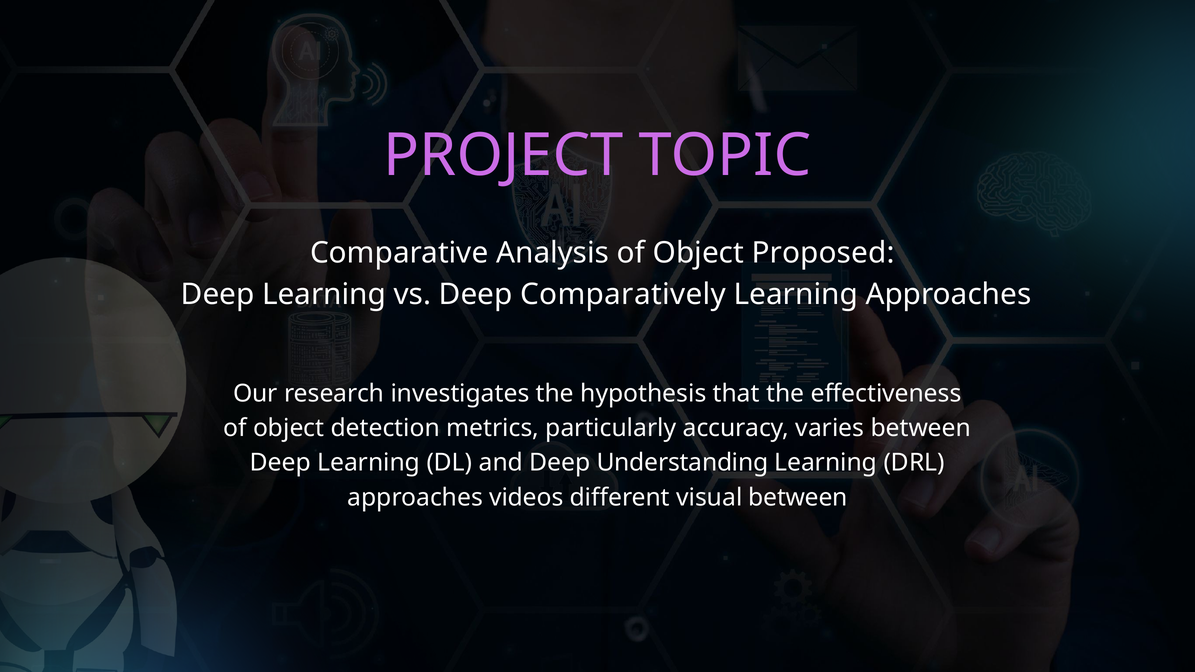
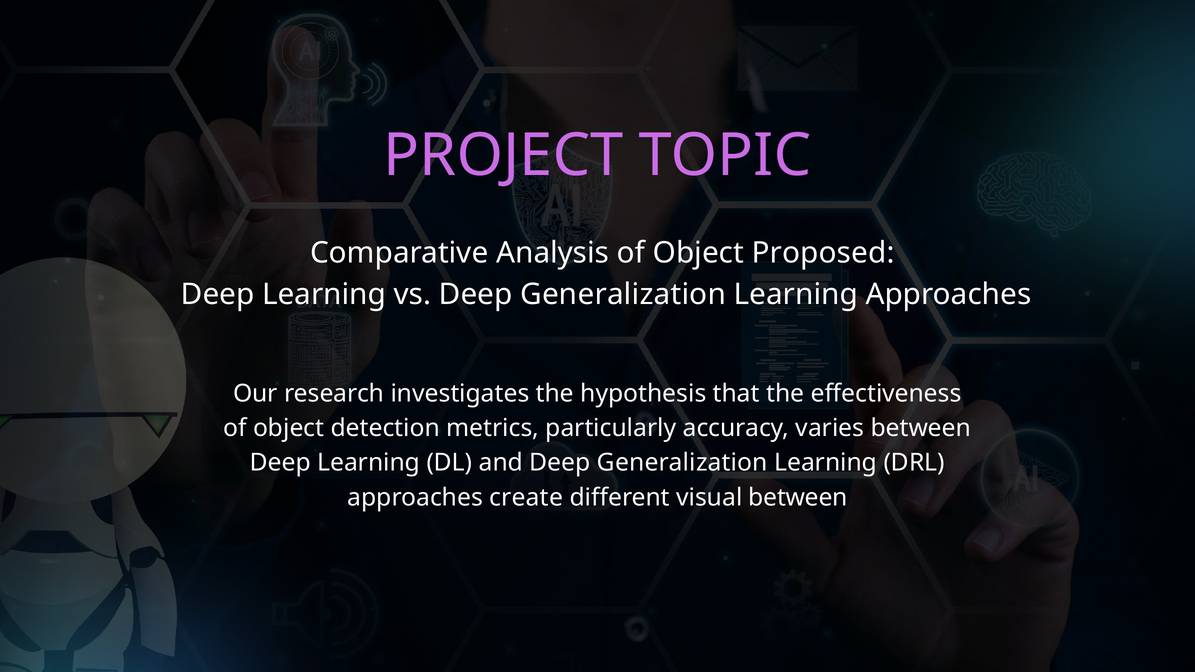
vs Deep Comparatively: Comparatively -> Generalization
and Deep Understanding: Understanding -> Generalization
videos: videos -> create
